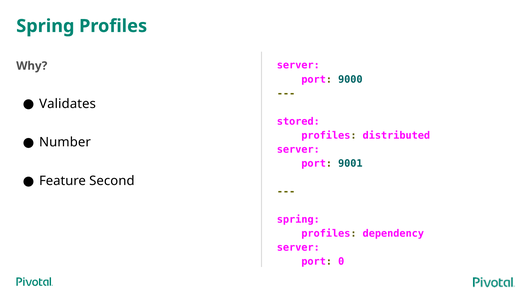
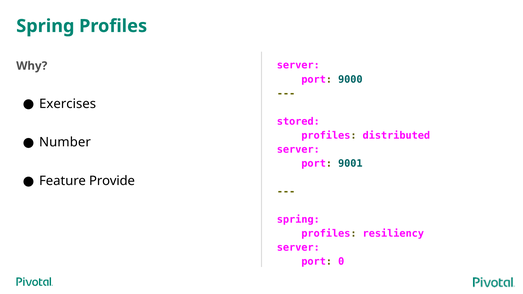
Validates: Validates -> Exercises
Second: Second -> Provide
dependency: dependency -> resiliency
